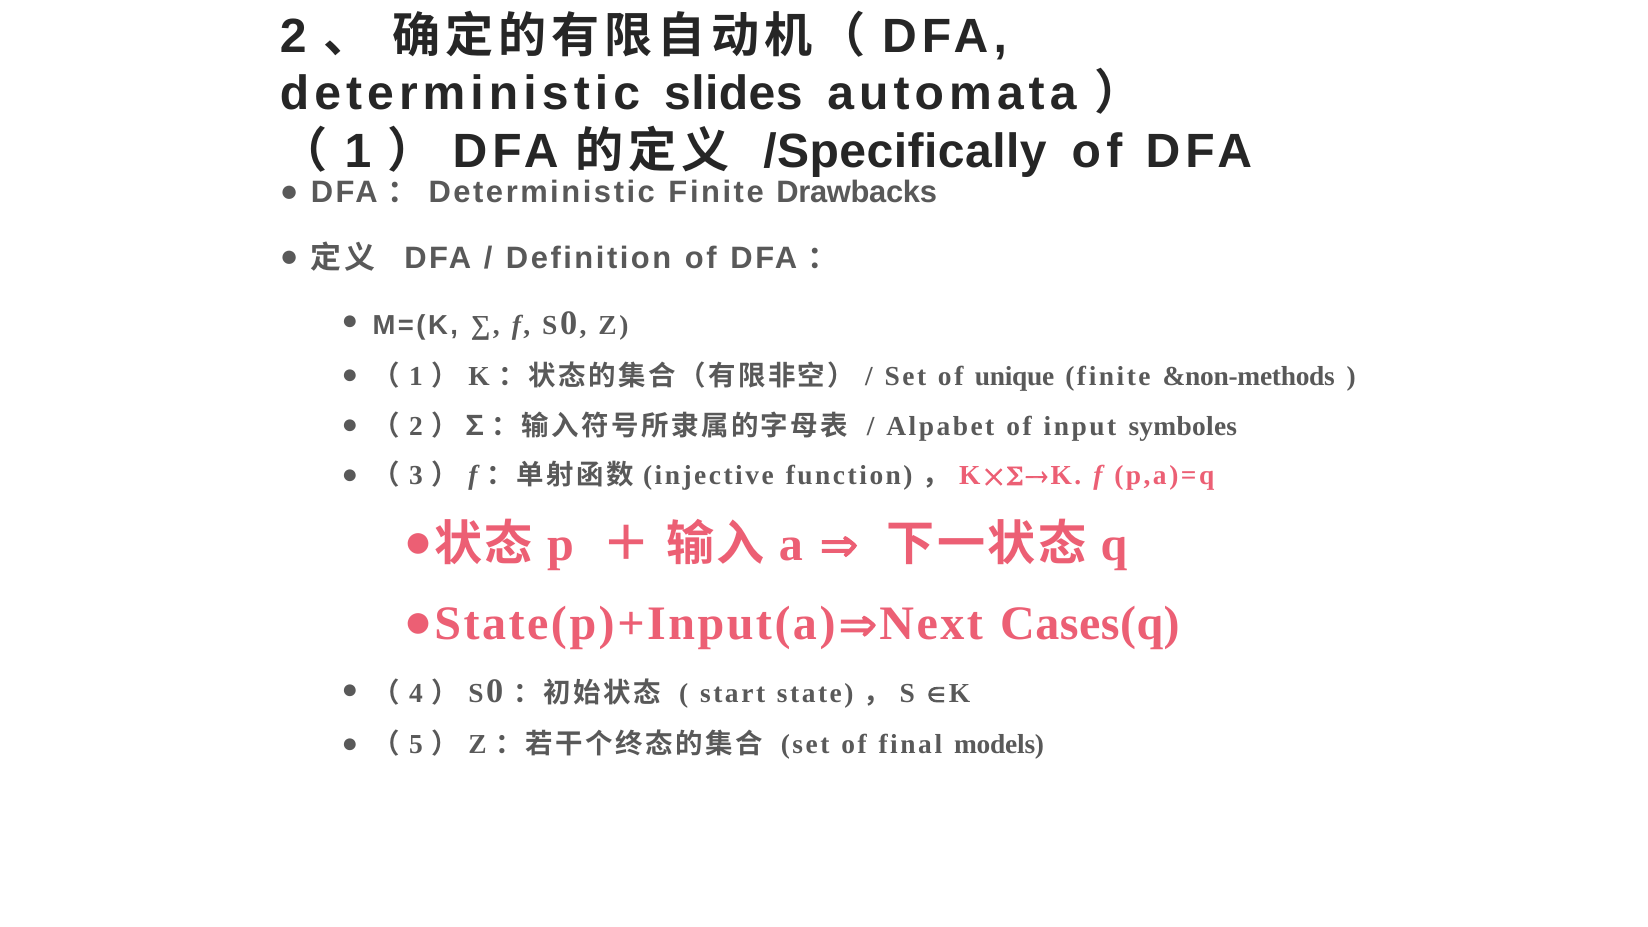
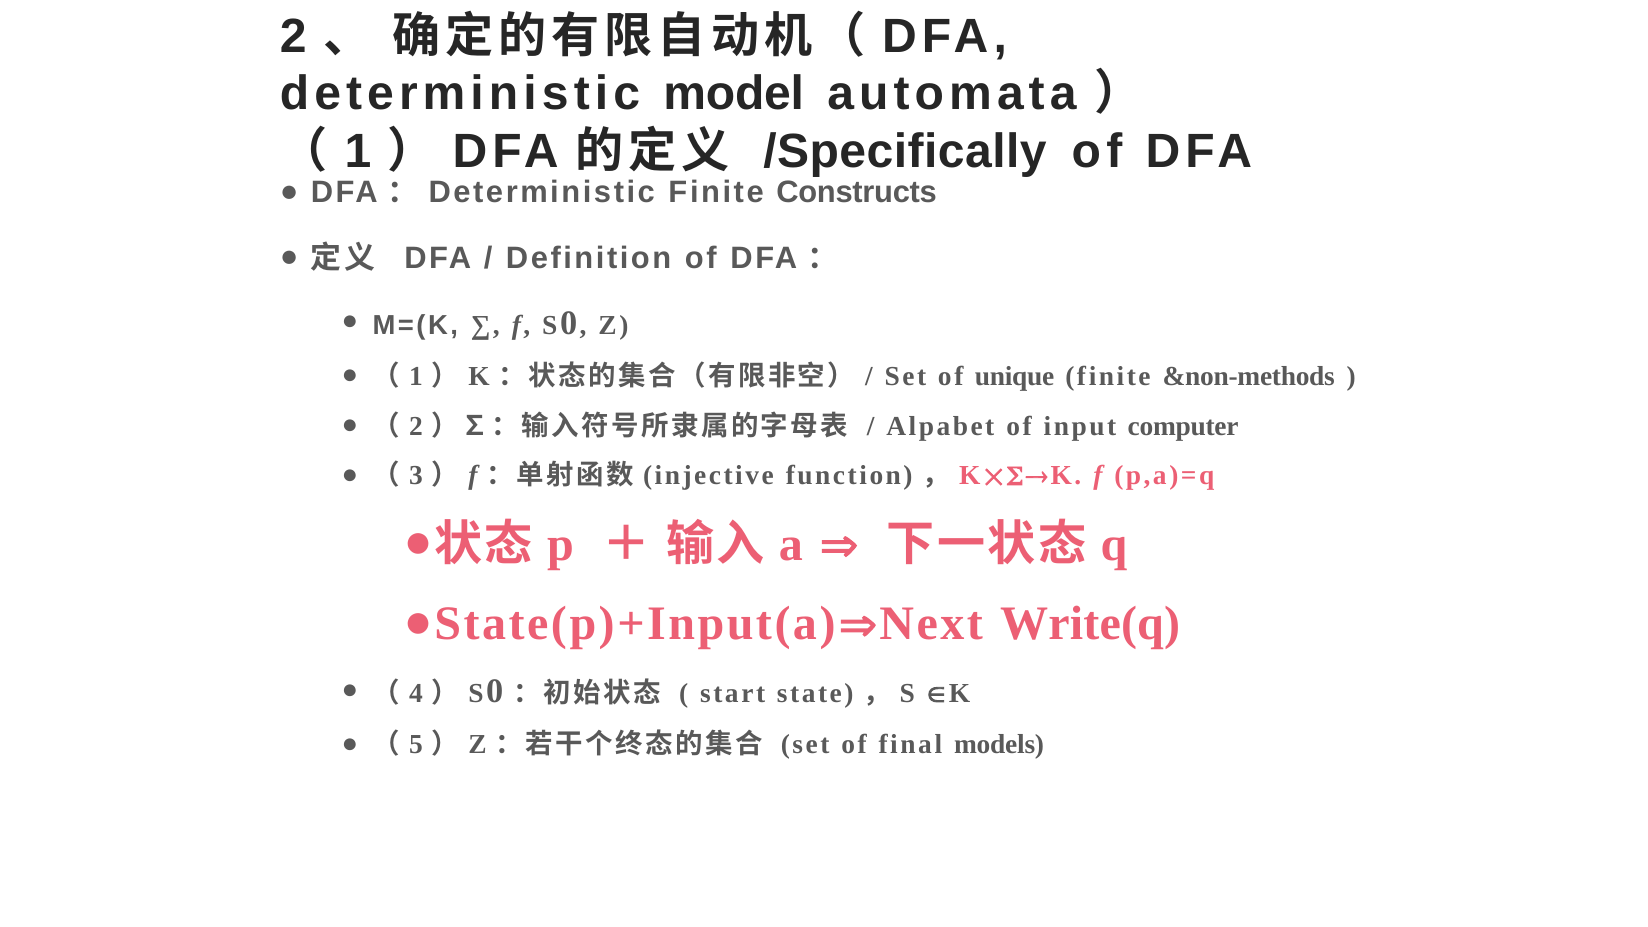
slides: slides -> model
Drawbacks: Drawbacks -> Constructs
symboles: symboles -> computer
Cases(q: Cases(q -> Write(q
